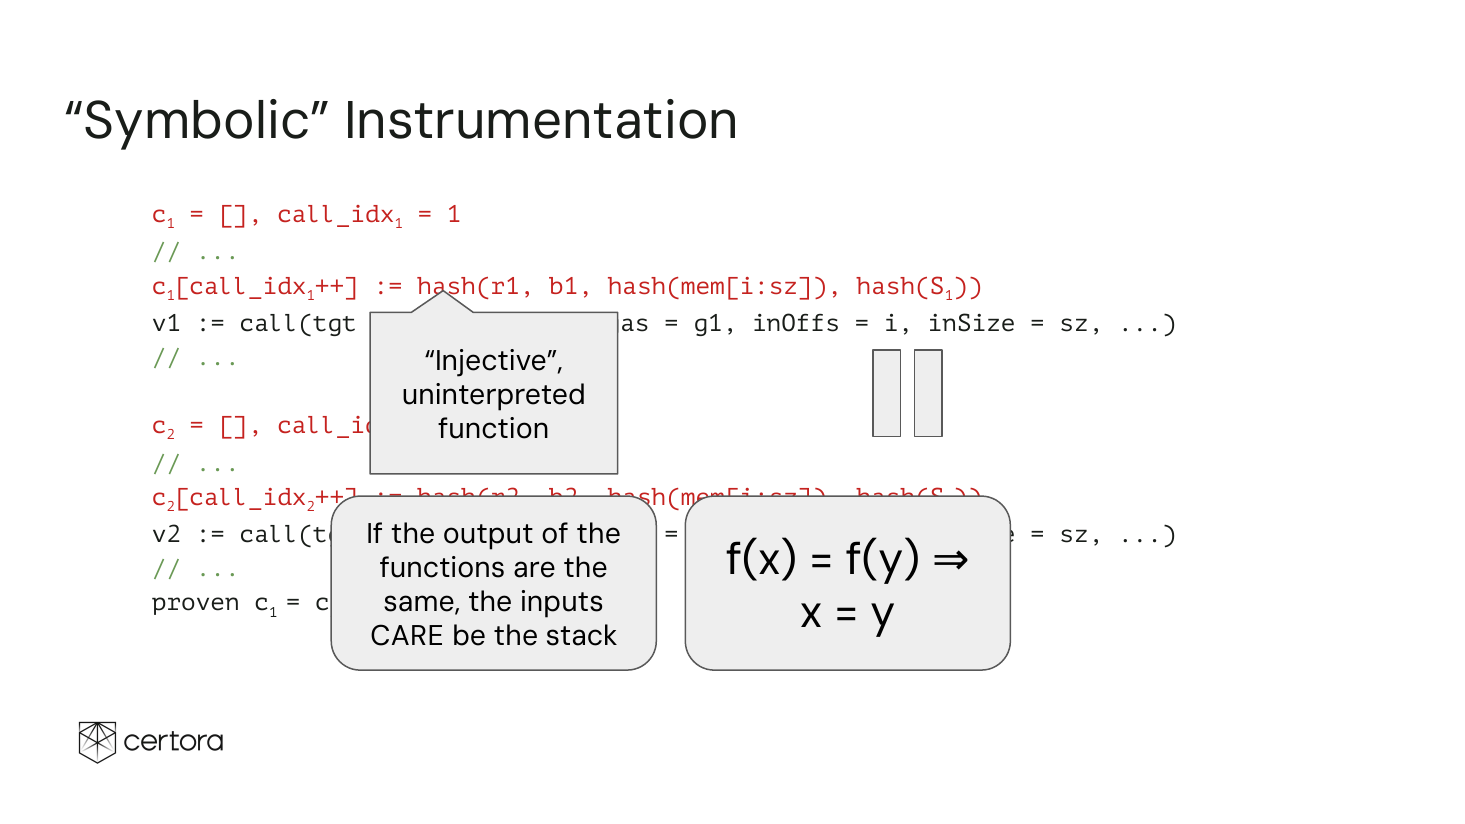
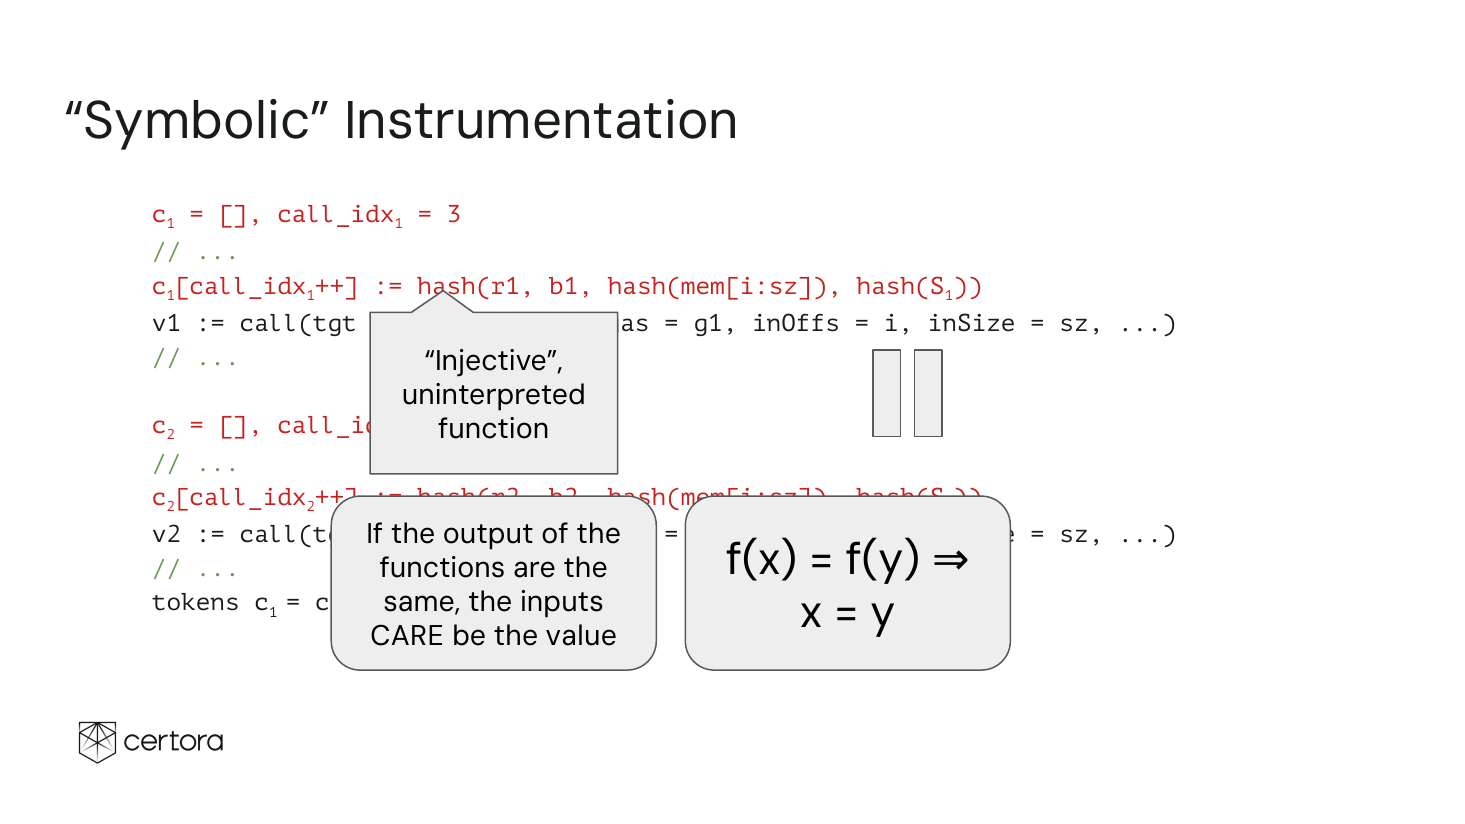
1 at (454, 214): 1 -> 3
proven: proven -> tokens
stack: stack -> value
